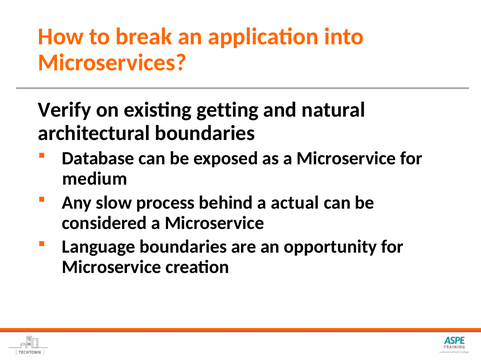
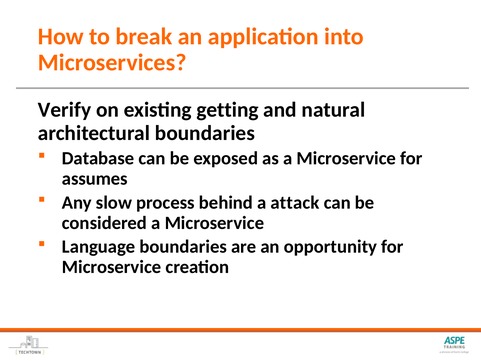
medium: medium -> assumes
actual: actual -> attack
